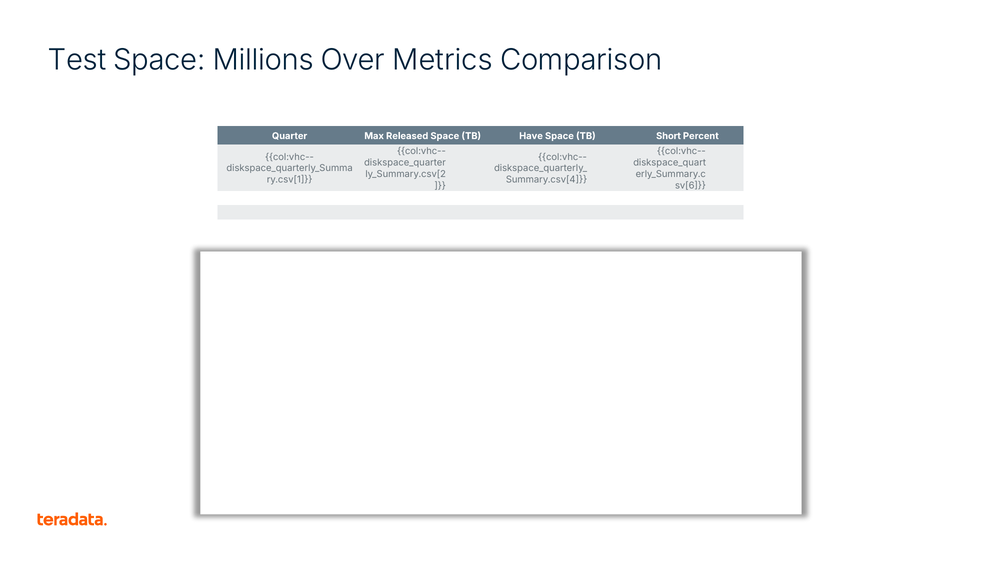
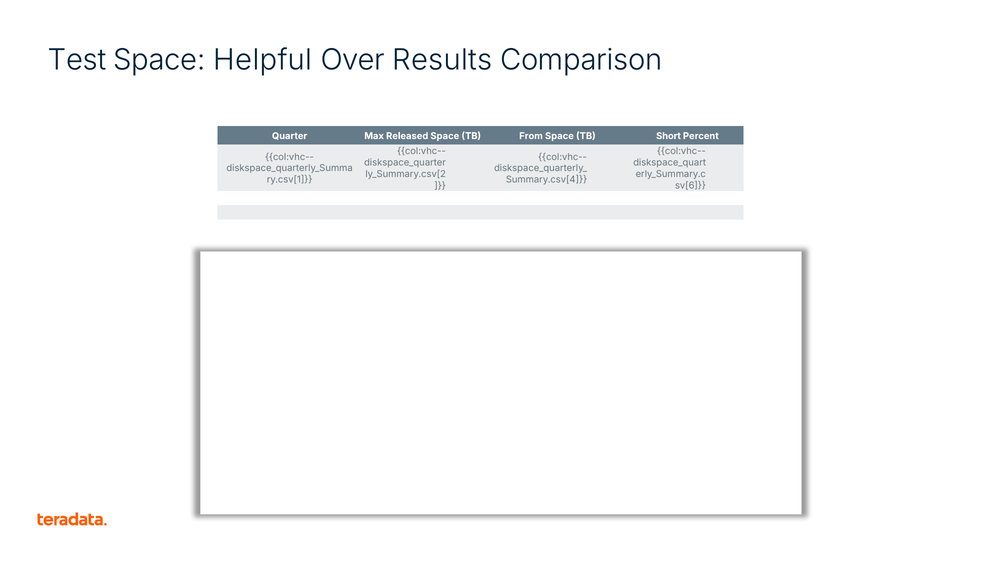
Millions: Millions -> Helpful
Metrics: Metrics -> Results
Have: Have -> From
